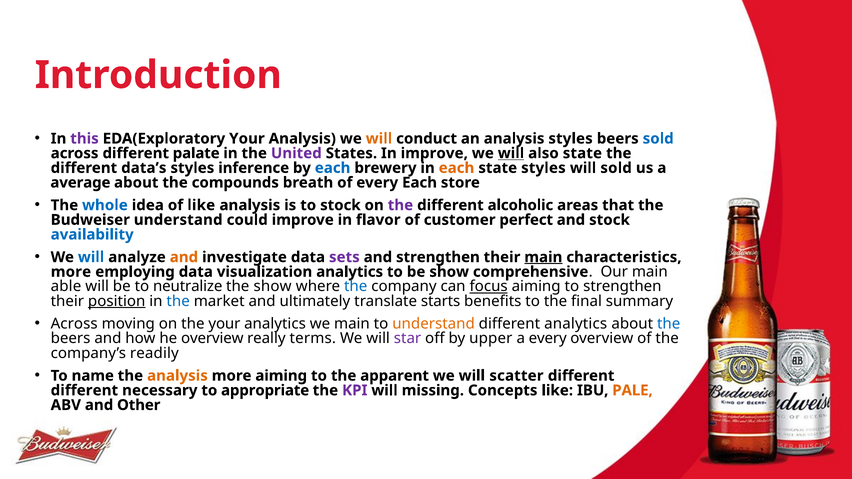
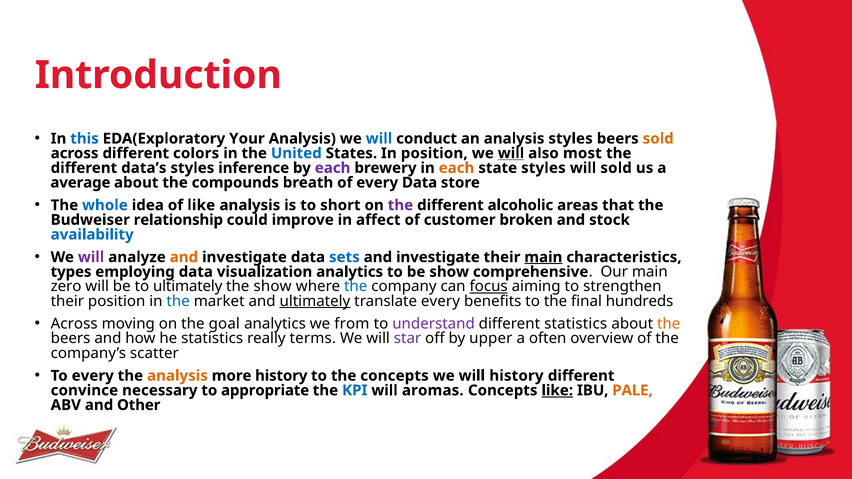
this colour: purple -> blue
will at (379, 139) colour: orange -> blue
sold at (658, 139) colour: blue -> orange
palate: palate -> colors
United colour: purple -> blue
In improve: improve -> position
also state: state -> most
each at (333, 168) colour: blue -> purple
every Each: Each -> Data
to stock: stock -> short
Budweiser understand: understand -> relationship
flavor: flavor -> affect
perfect: perfect -> broken
will at (91, 257) colour: blue -> purple
sets colour: purple -> blue
strengthen at (438, 257): strengthen -> investigate
more at (71, 272): more -> types
able: able -> zero
to neutralize: neutralize -> ultimately
position at (117, 301) underline: present -> none
ultimately at (315, 301) underline: none -> present
translate starts: starts -> every
summary: summary -> hundreds
the your: your -> goal
we main: main -> from
understand at (434, 324) colour: orange -> purple
different analytics: analytics -> statistics
the at (669, 324) colour: blue -> orange
he overview: overview -> statistics
a every: every -> often
readily: readily -> scatter
To name: name -> every
more aiming: aiming -> history
the apparent: apparent -> concepts
will scatter: scatter -> history
different at (84, 391): different -> convince
KPI colour: purple -> blue
missing: missing -> aromas
like at (557, 391) underline: none -> present
